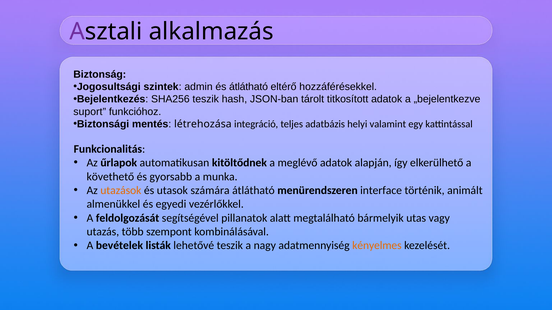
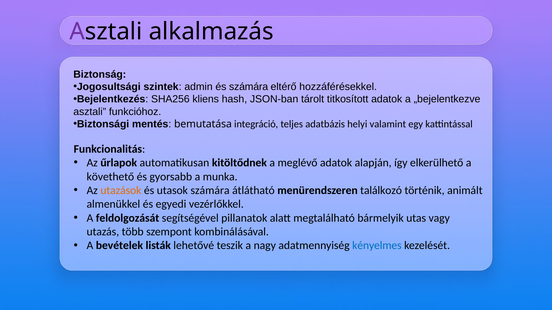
és átlátható: átlátható -> számára
SHA256 teszik: teszik -> kliens
suport at (90, 112): suport -> asztali
létrehozása: létrehozása -> bemutatása
interface: interface -> találkozó
kényelmes colour: orange -> blue
